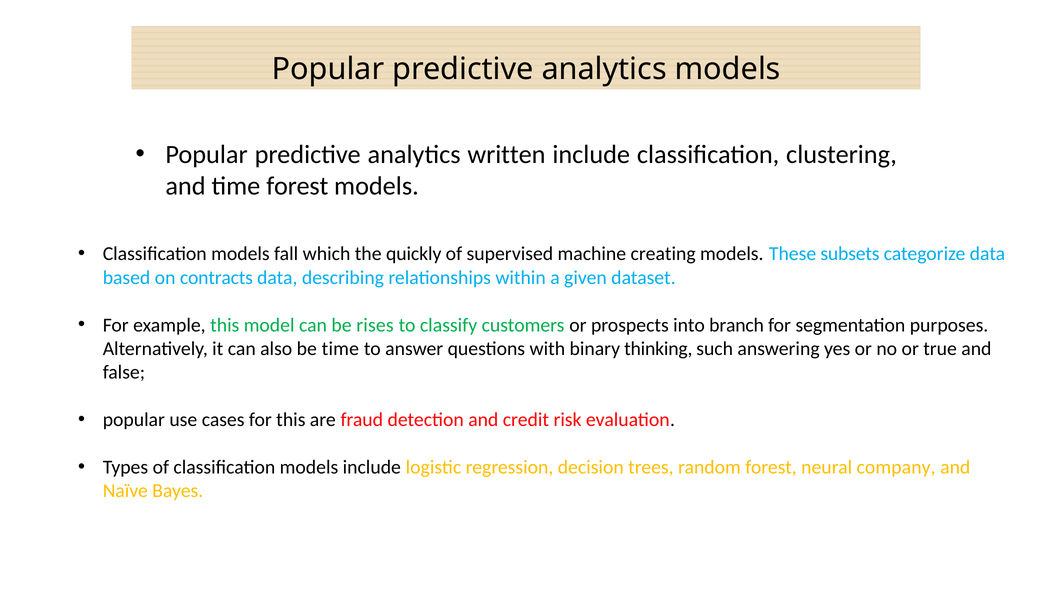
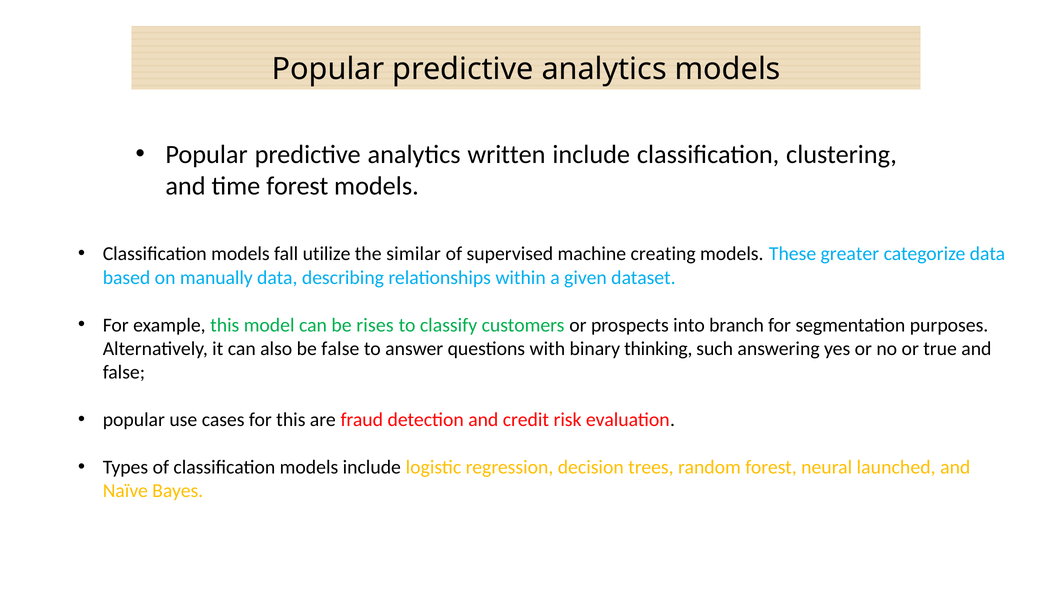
which: which -> utilize
quickly: quickly -> similar
subsets: subsets -> greater
contracts: contracts -> manually
be time: time -> false
company: company -> launched
